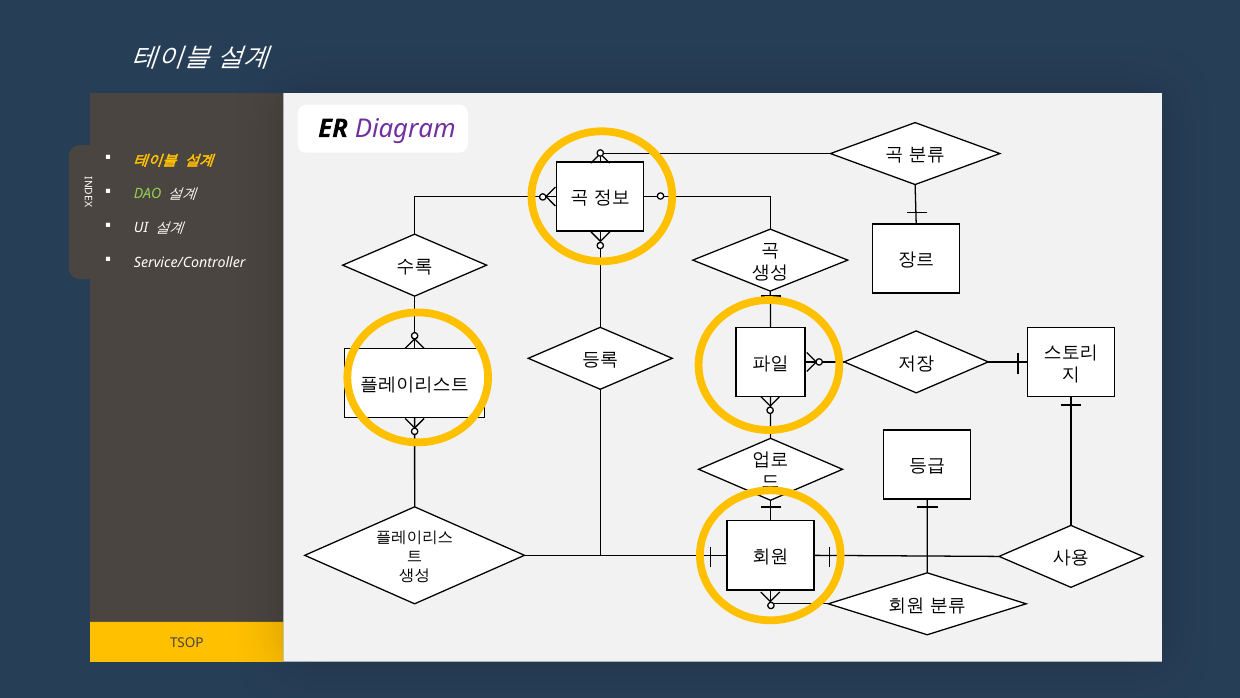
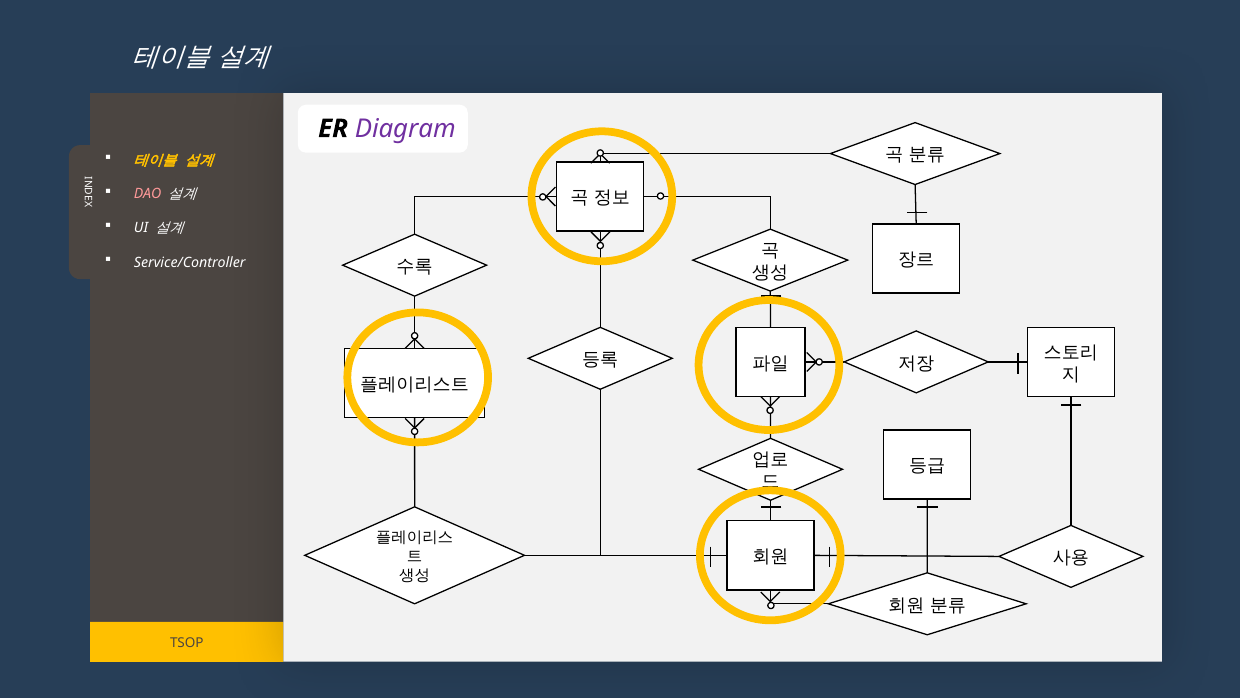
DAO colour: light green -> pink
